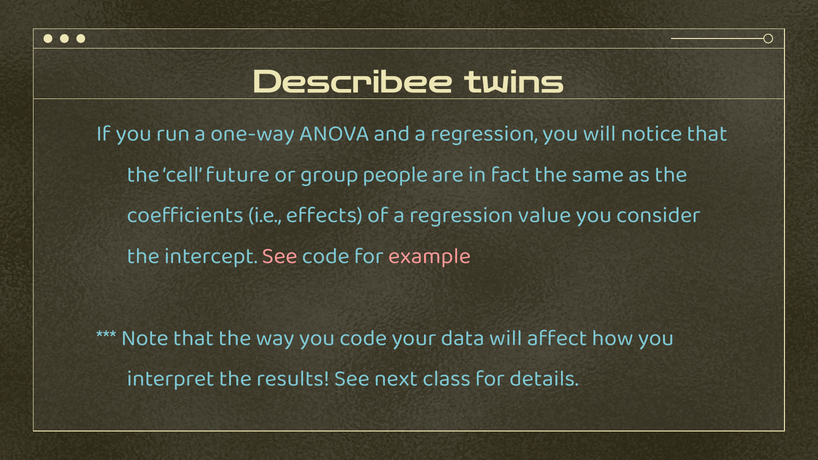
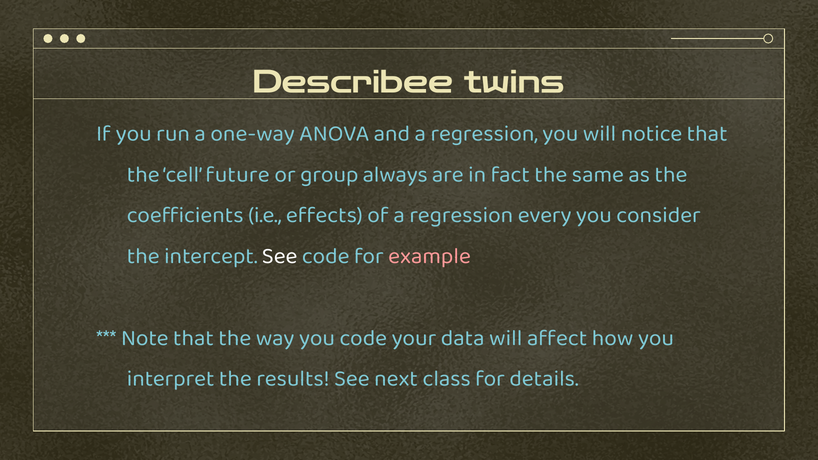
people: people -> always
value: value -> every
See at (280, 256) colour: pink -> white
